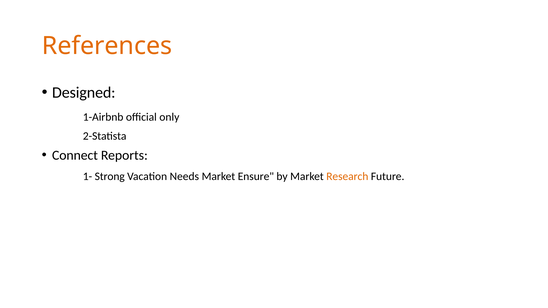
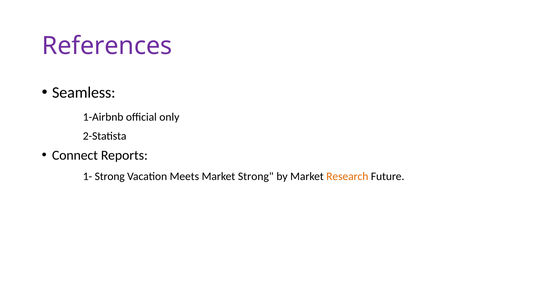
References colour: orange -> purple
Designed: Designed -> Seamless
Needs: Needs -> Meets
Market Ensure: Ensure -> Strong
